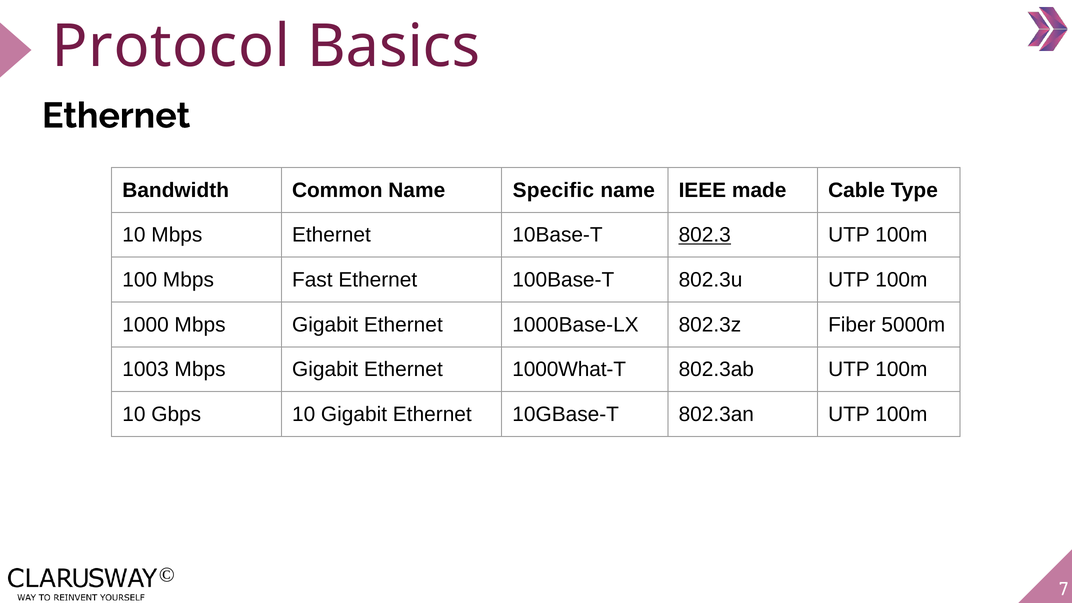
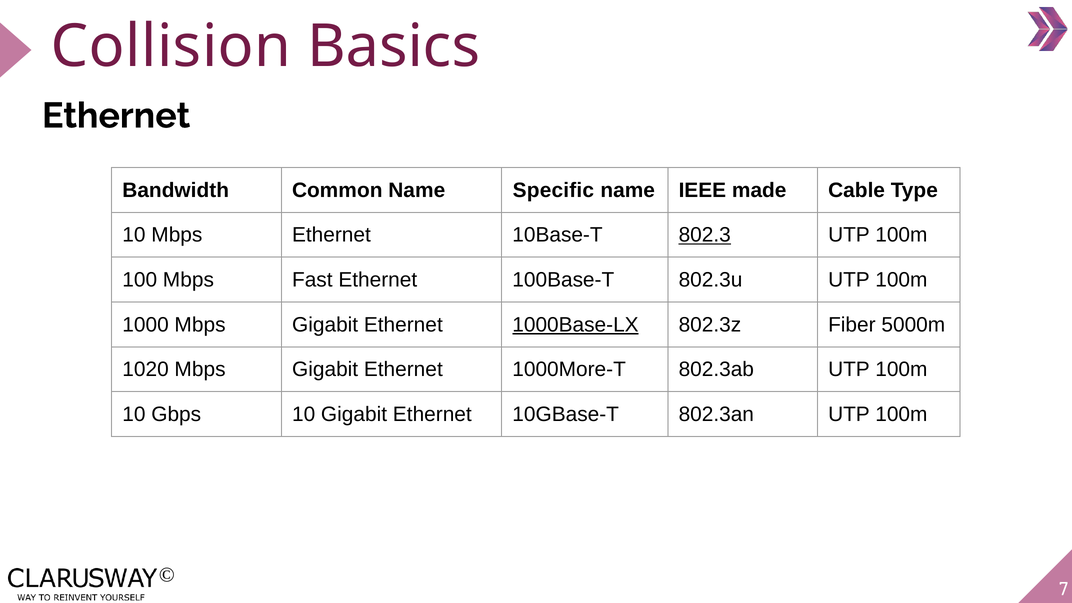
Protocol: Protocol -> Collision
1000Base-LX underline: none -> present
1003: 1003 -> 1020
1000What-T: 1000What-T -> 1000More-T
